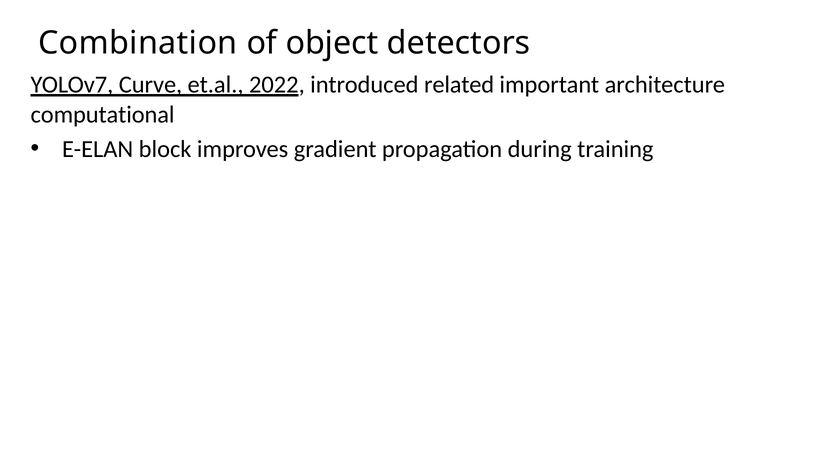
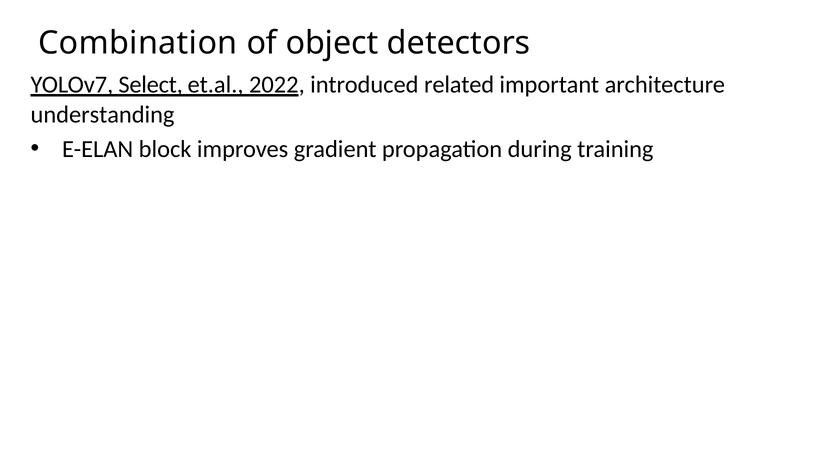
Curve: Curve -> Select
computational: computational -> understanding
